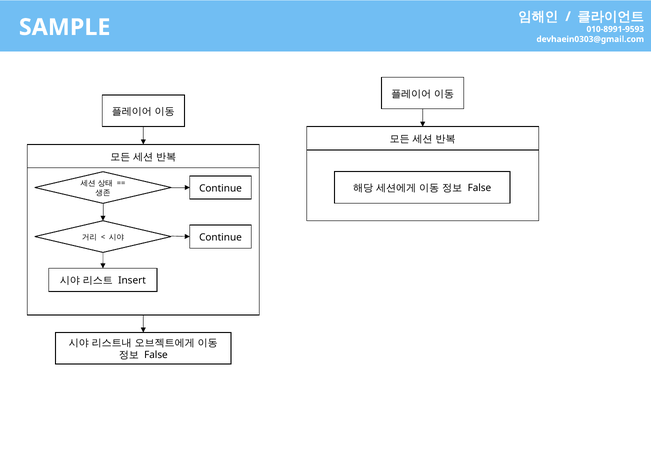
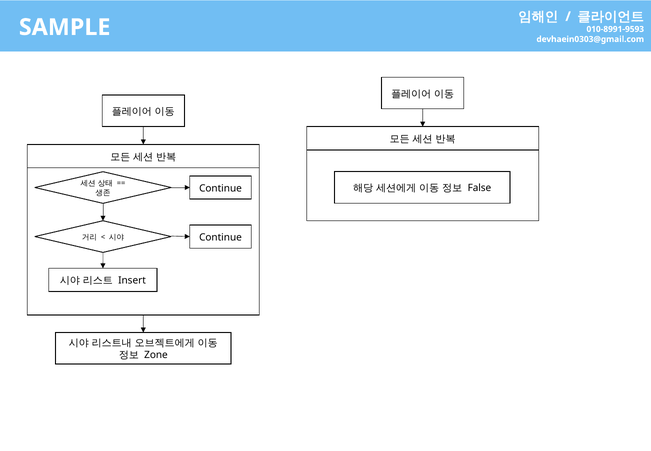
False at (156, 355): False -> Zone
